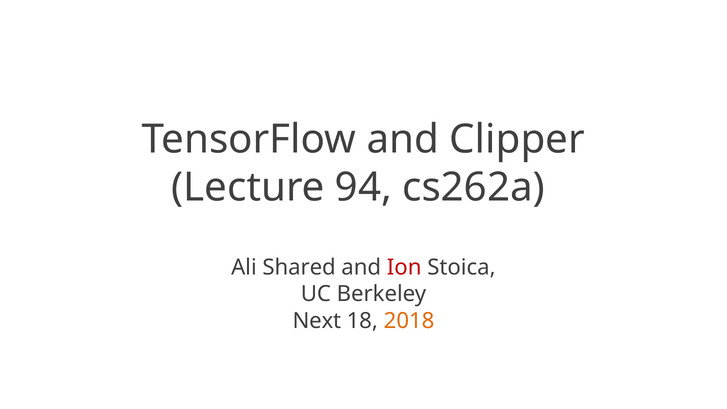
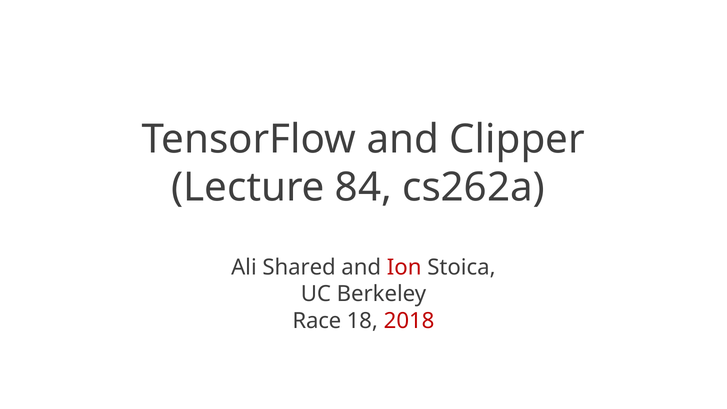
94: 94 -> 84
Next: Next -> Race
2018 colour: orange -> red
